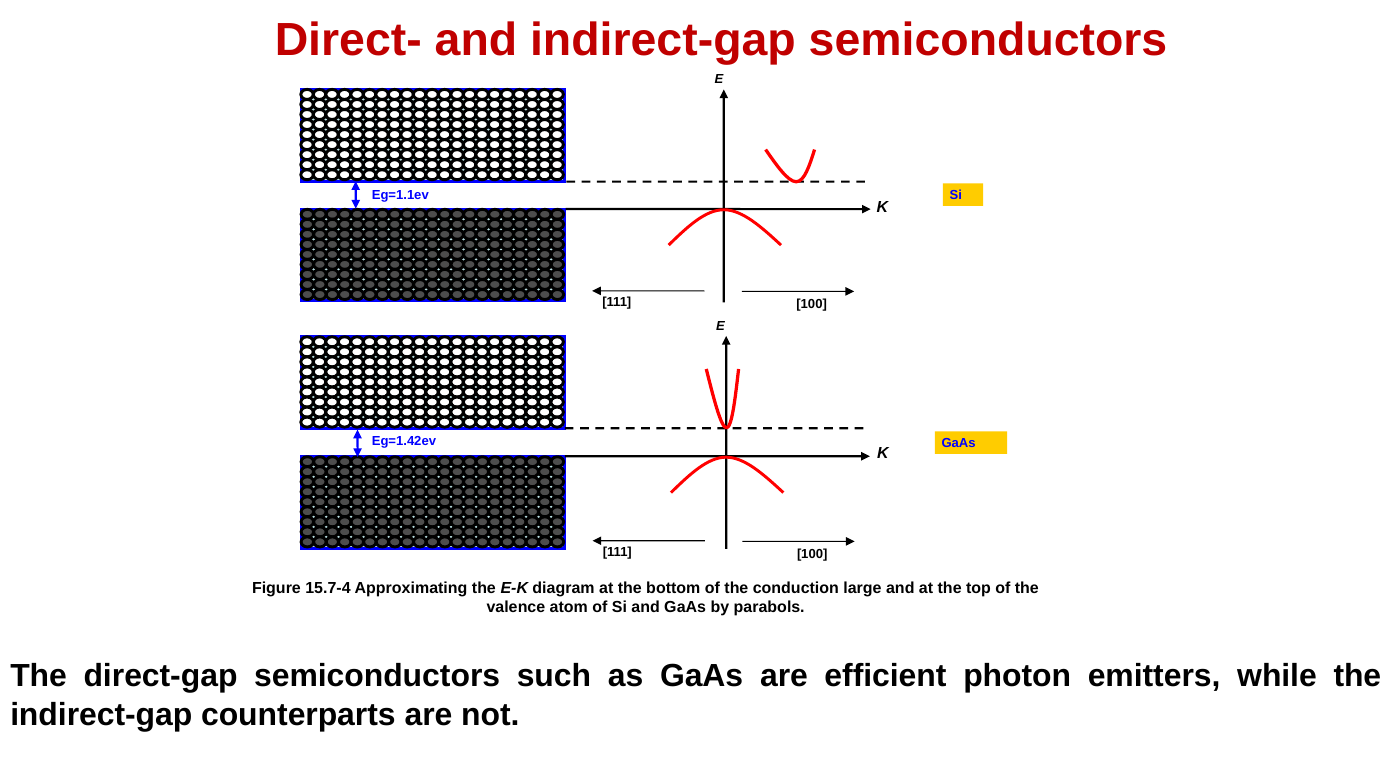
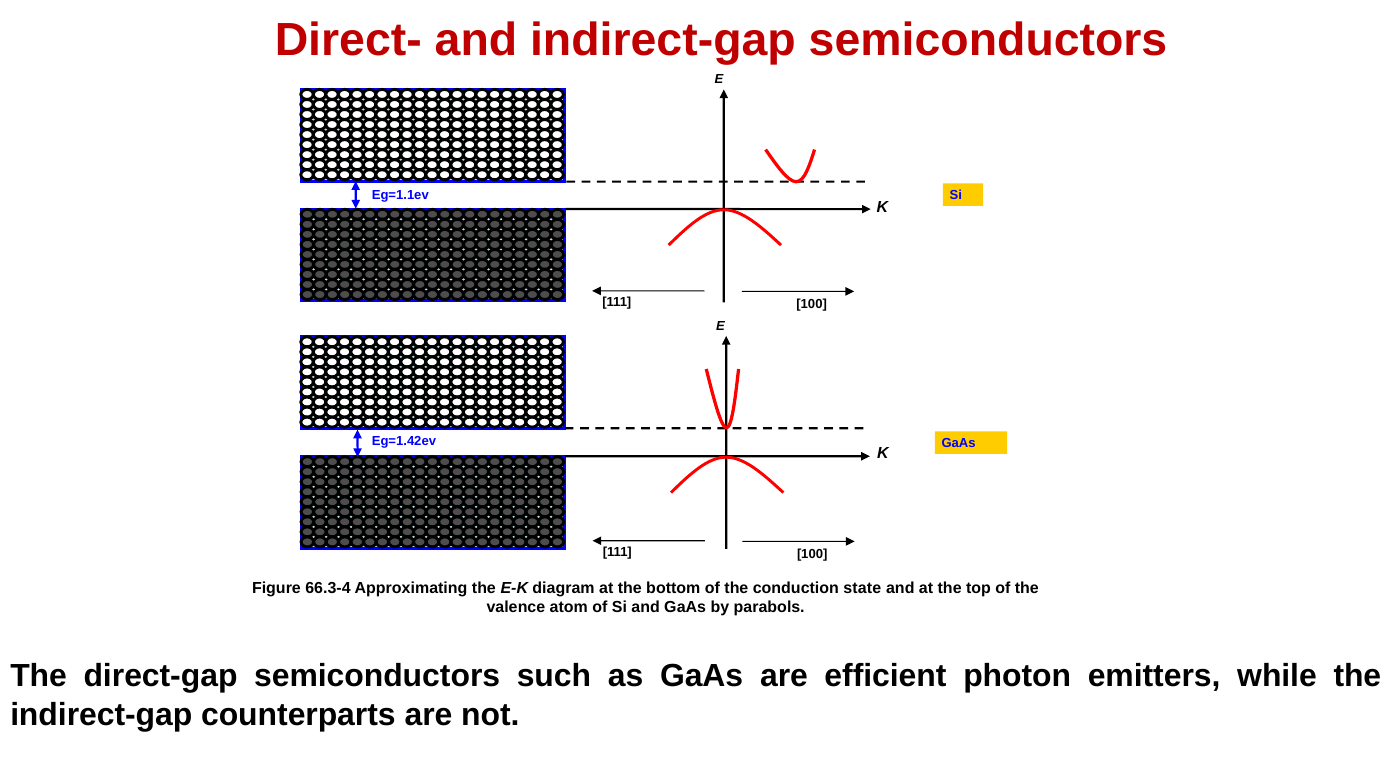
15.7-4: 15.7-4 -> 66.3-4
large: large -> state
